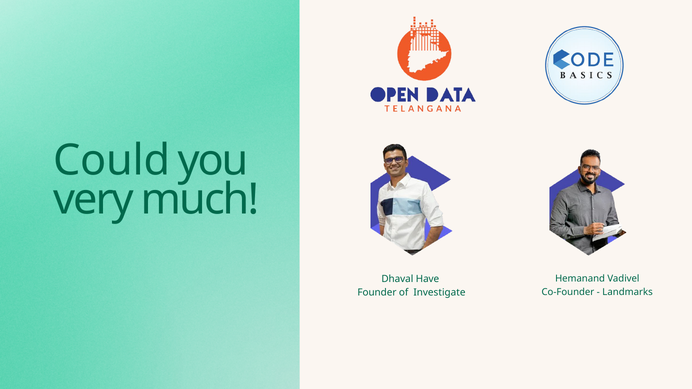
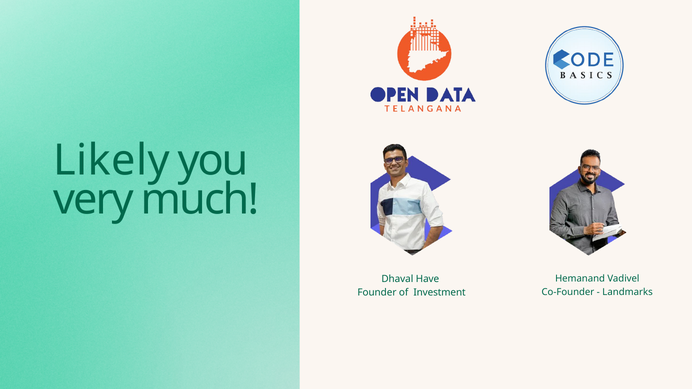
Could: Could -> Likely
Investigate: Investigate -> Investment
